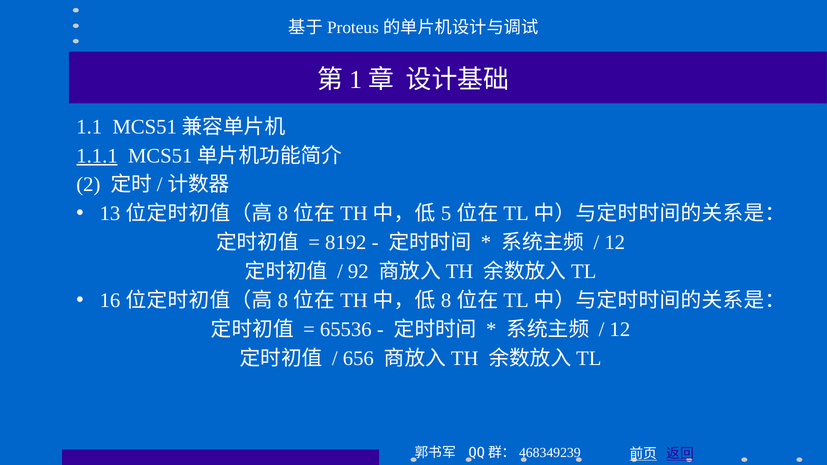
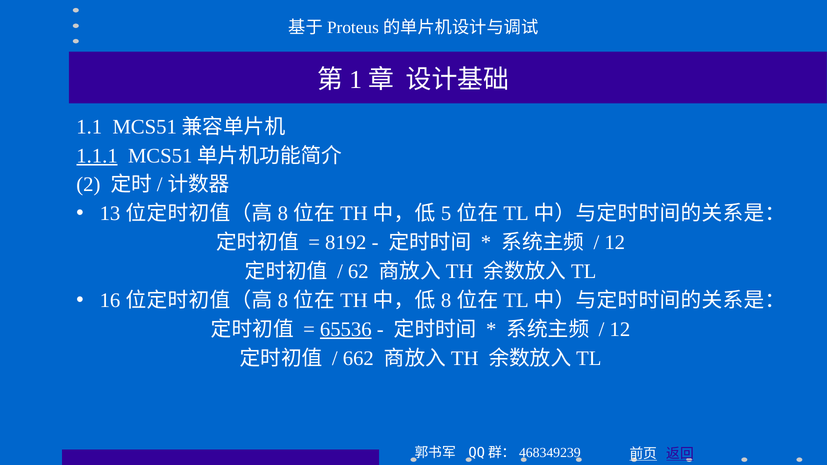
92: 92 -> 62
65536 underline: none -> present
656: 656 -> 662
